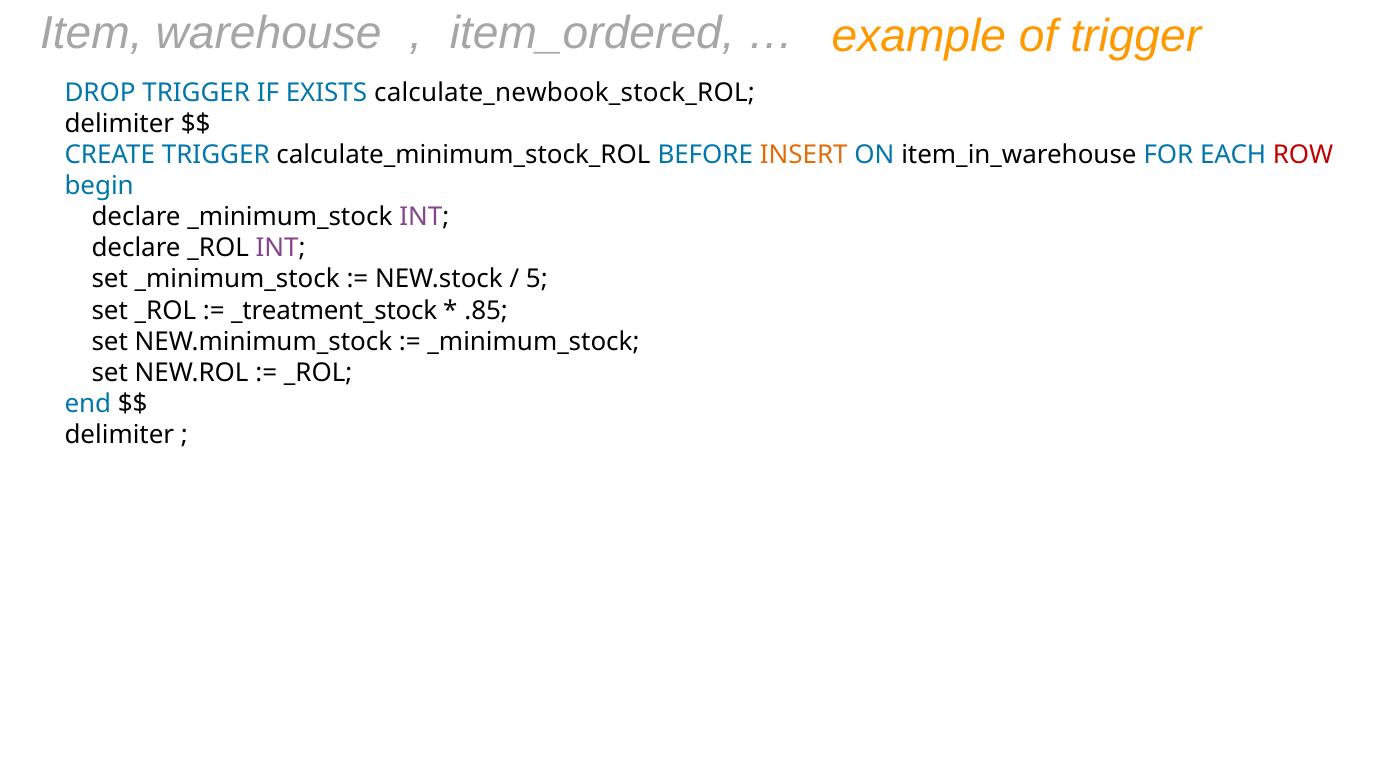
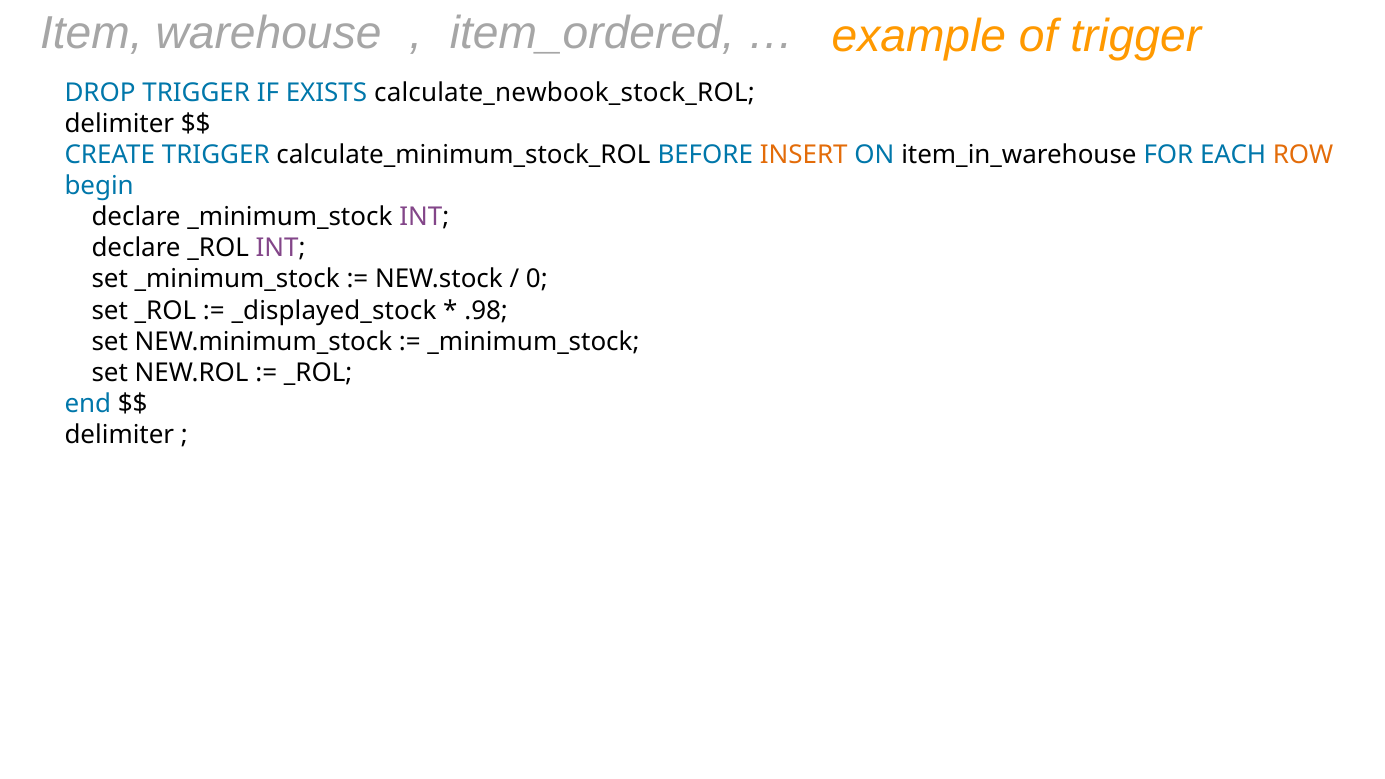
ROW colour: red -> orange
5: 5 -> 0
_treatment_stock: _treatment_stock -> _displayed_stock
.85: .85 -> .98
